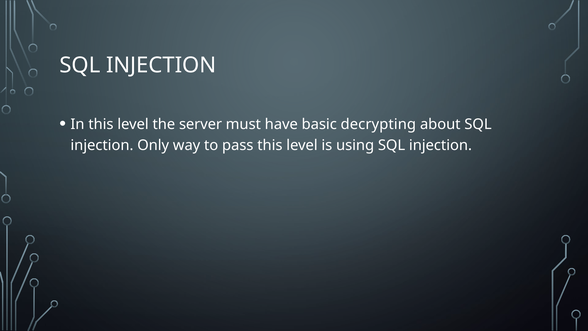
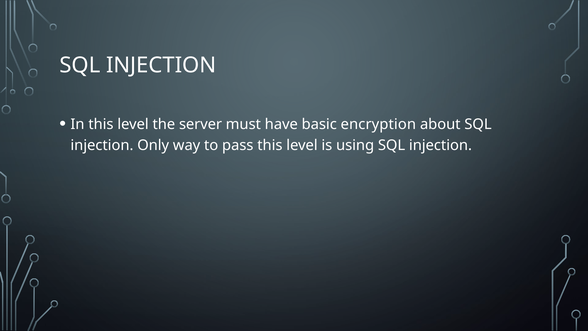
decrypting: decrypting -> encryption
